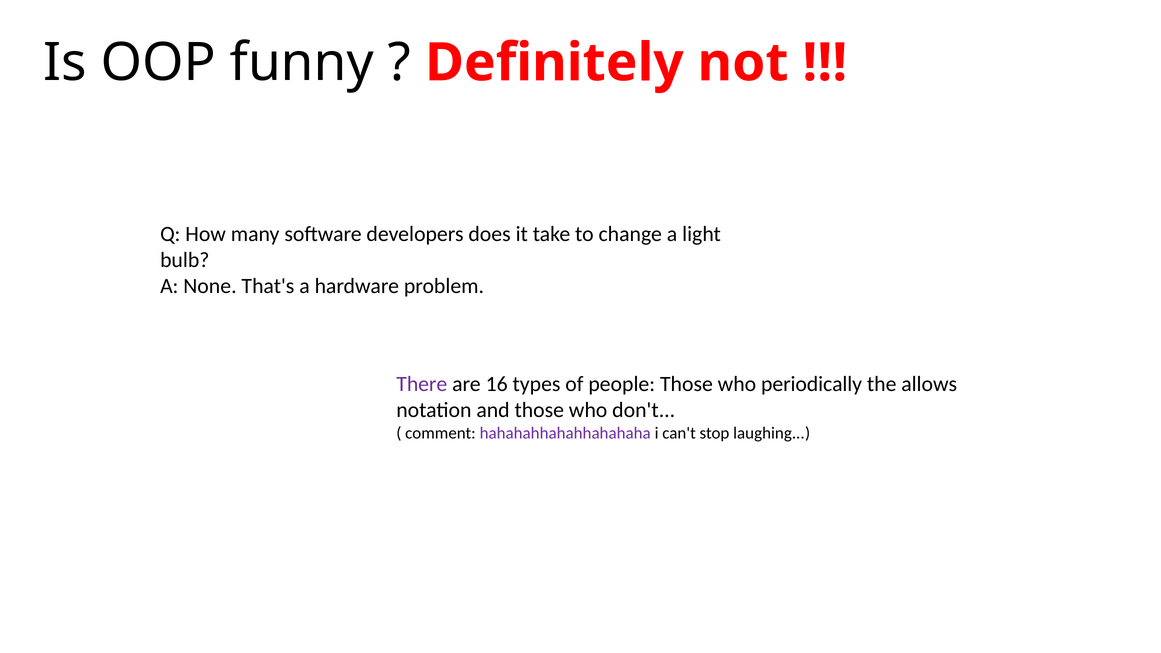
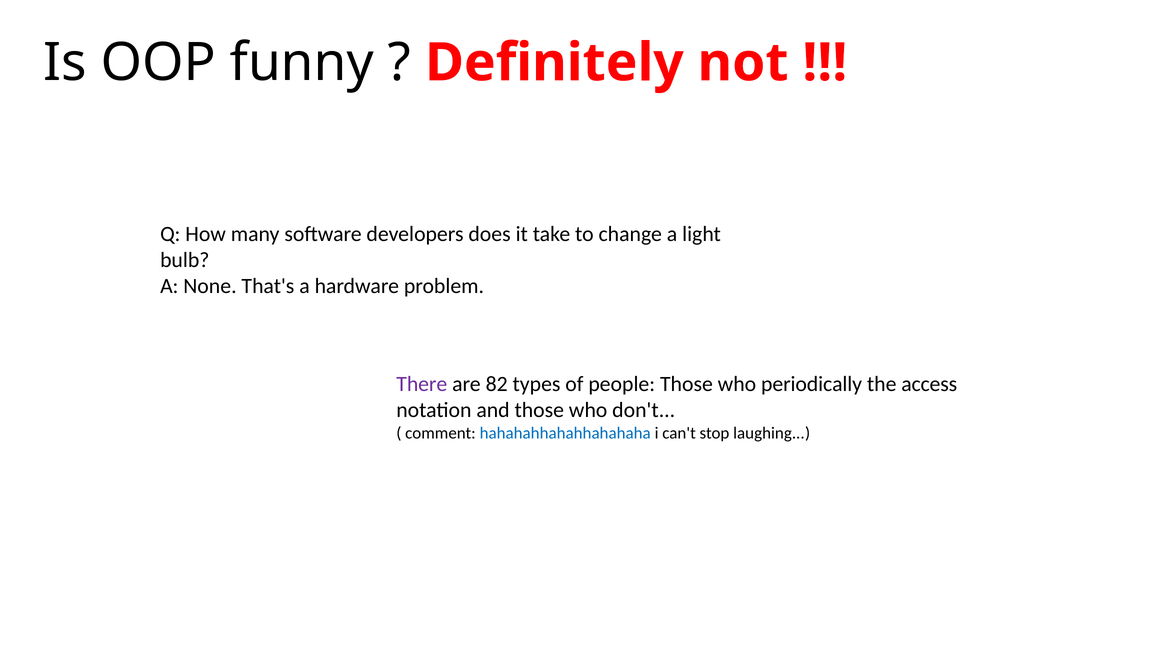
16: 16 -> 82
allows: allows -> access
hahahahhahahhahahaha colour: purple -> blue
